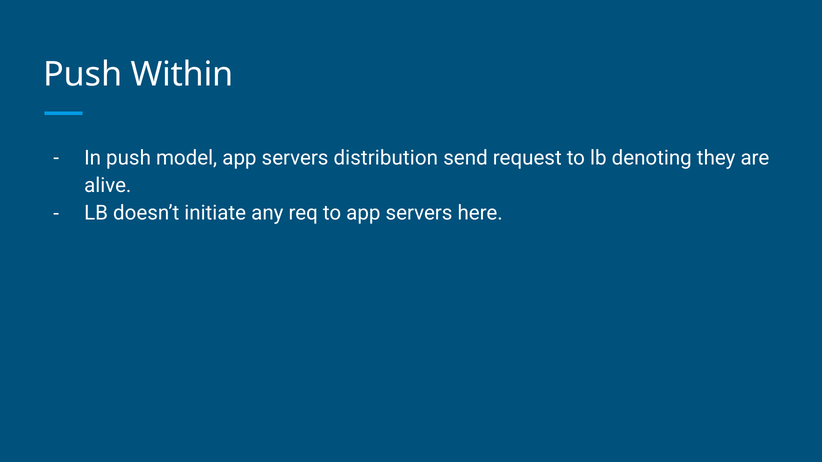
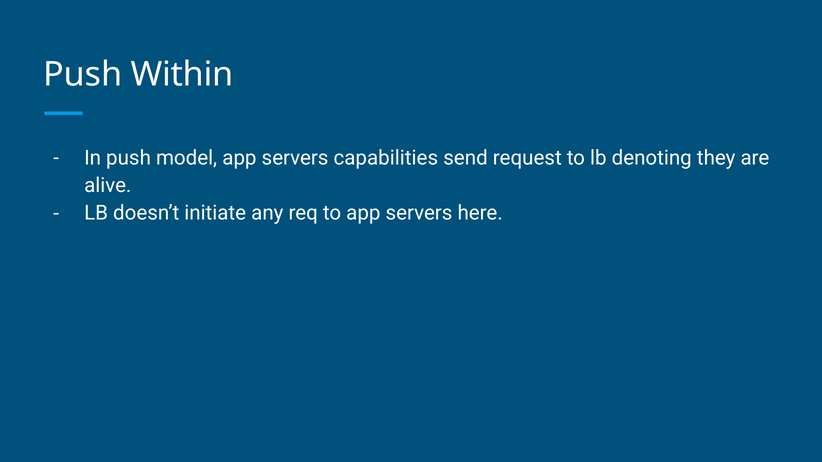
distribution: distribution -> capabilities
